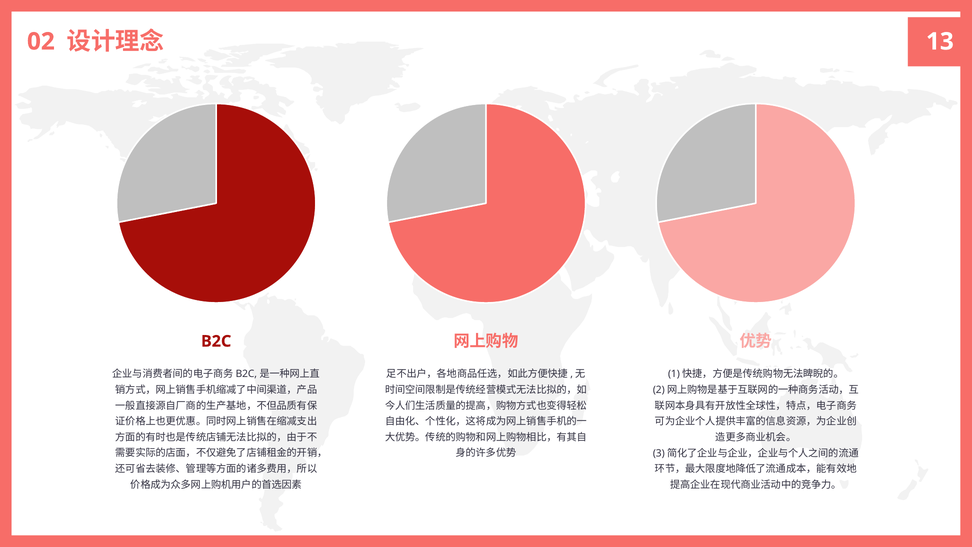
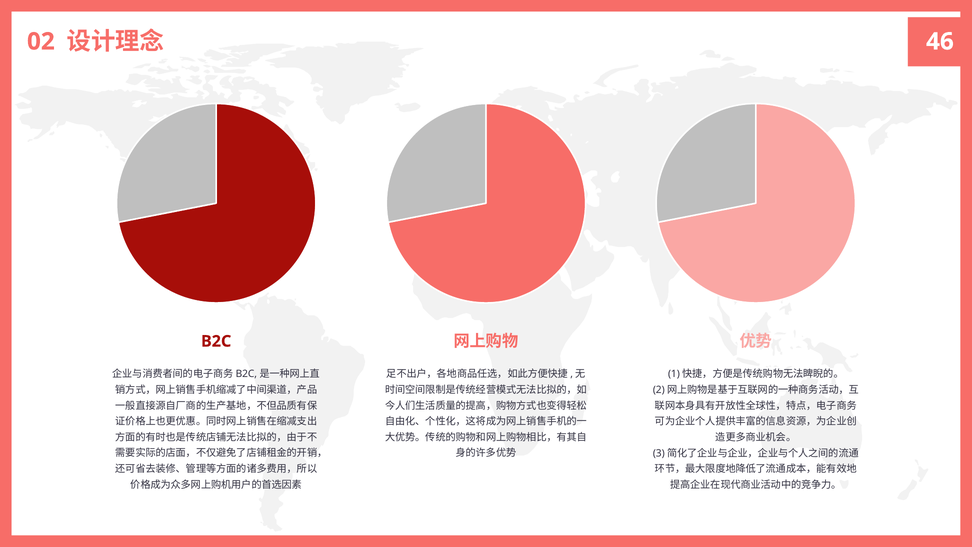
13: 13 -> 46
